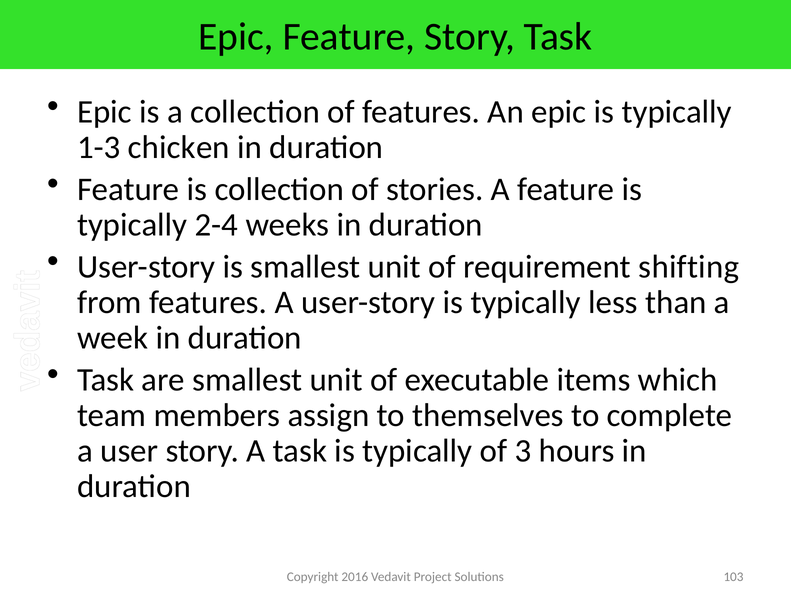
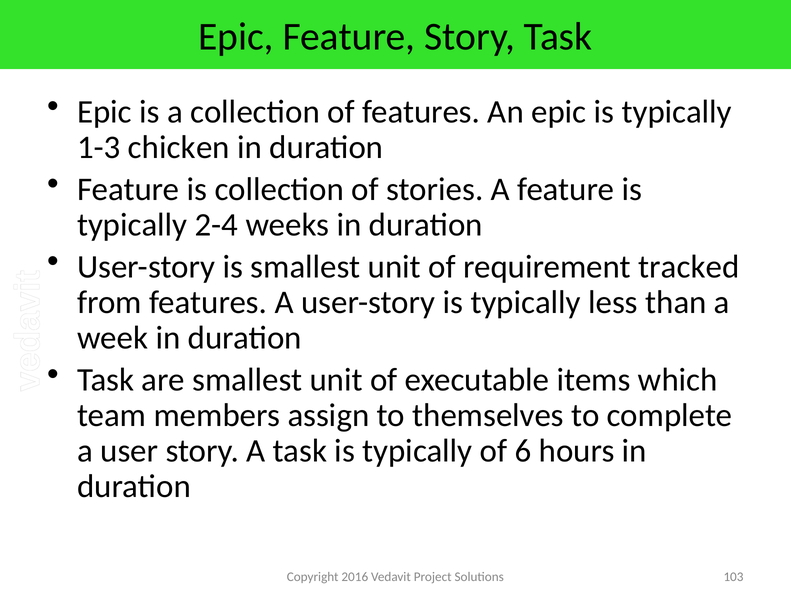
shifting: shifting -> tracked
3: 3 -> 6
